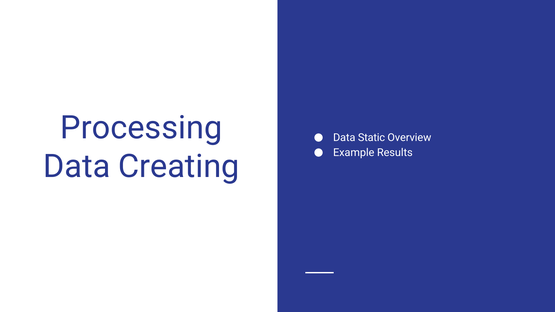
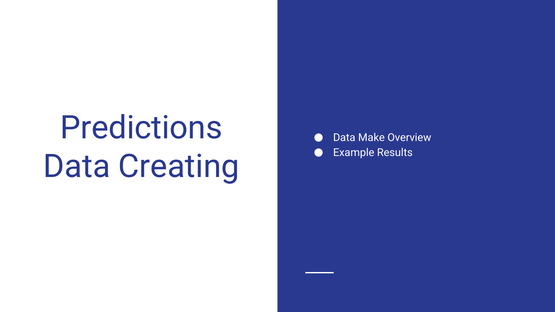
Processing: Processing -> Predictions
Static: Static -> Make
